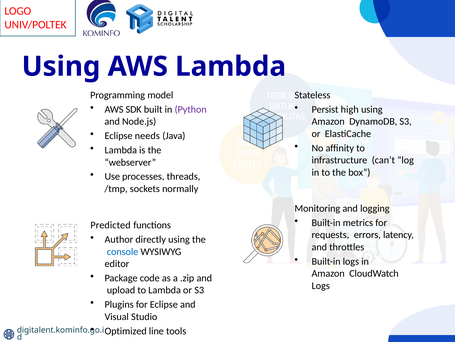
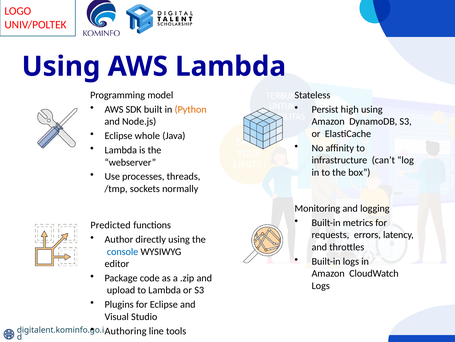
Python colour: purple -> orange
needs: needs -> whole
Optimized: Optimized -> Authoring
